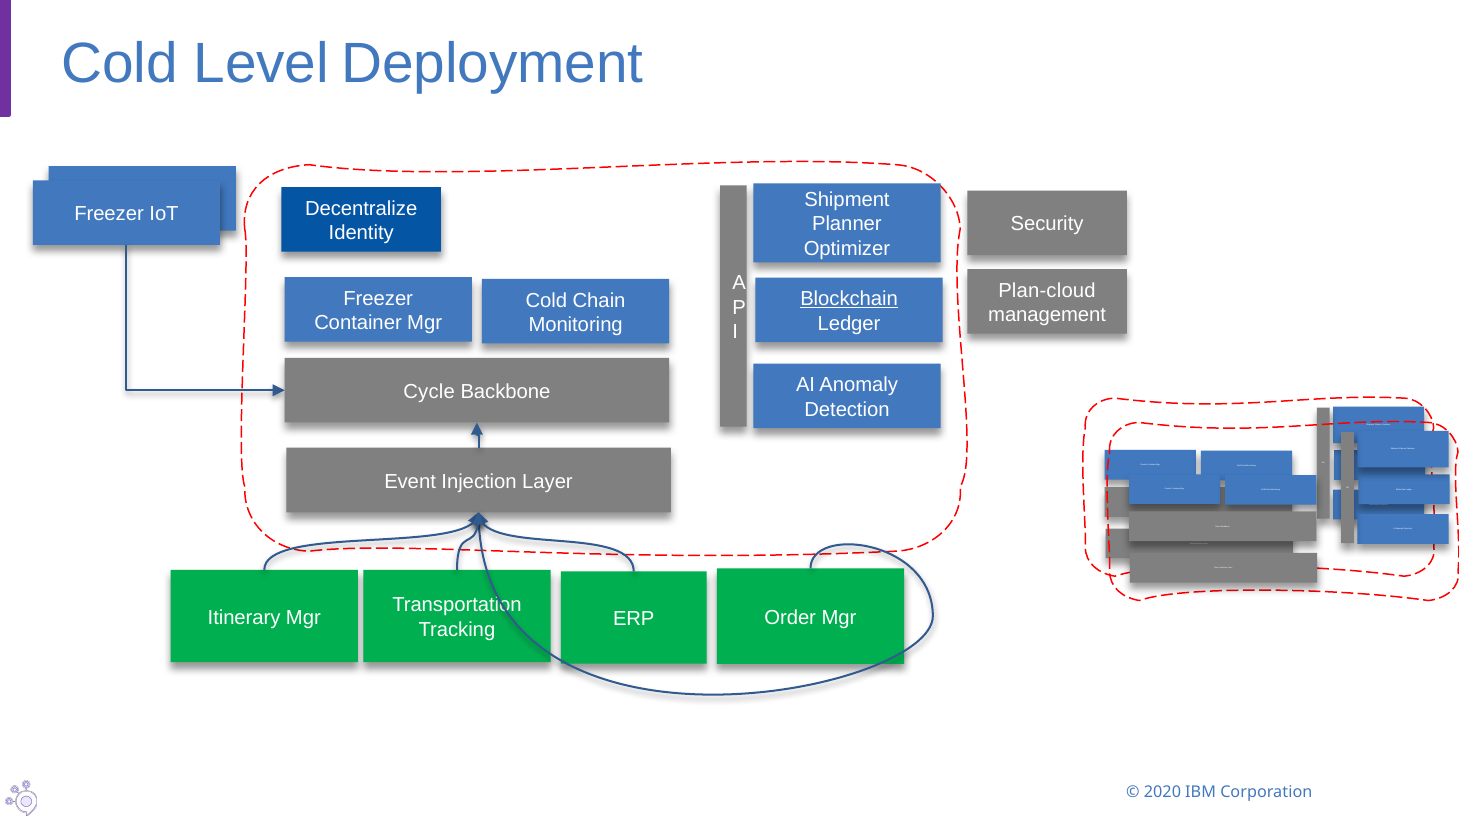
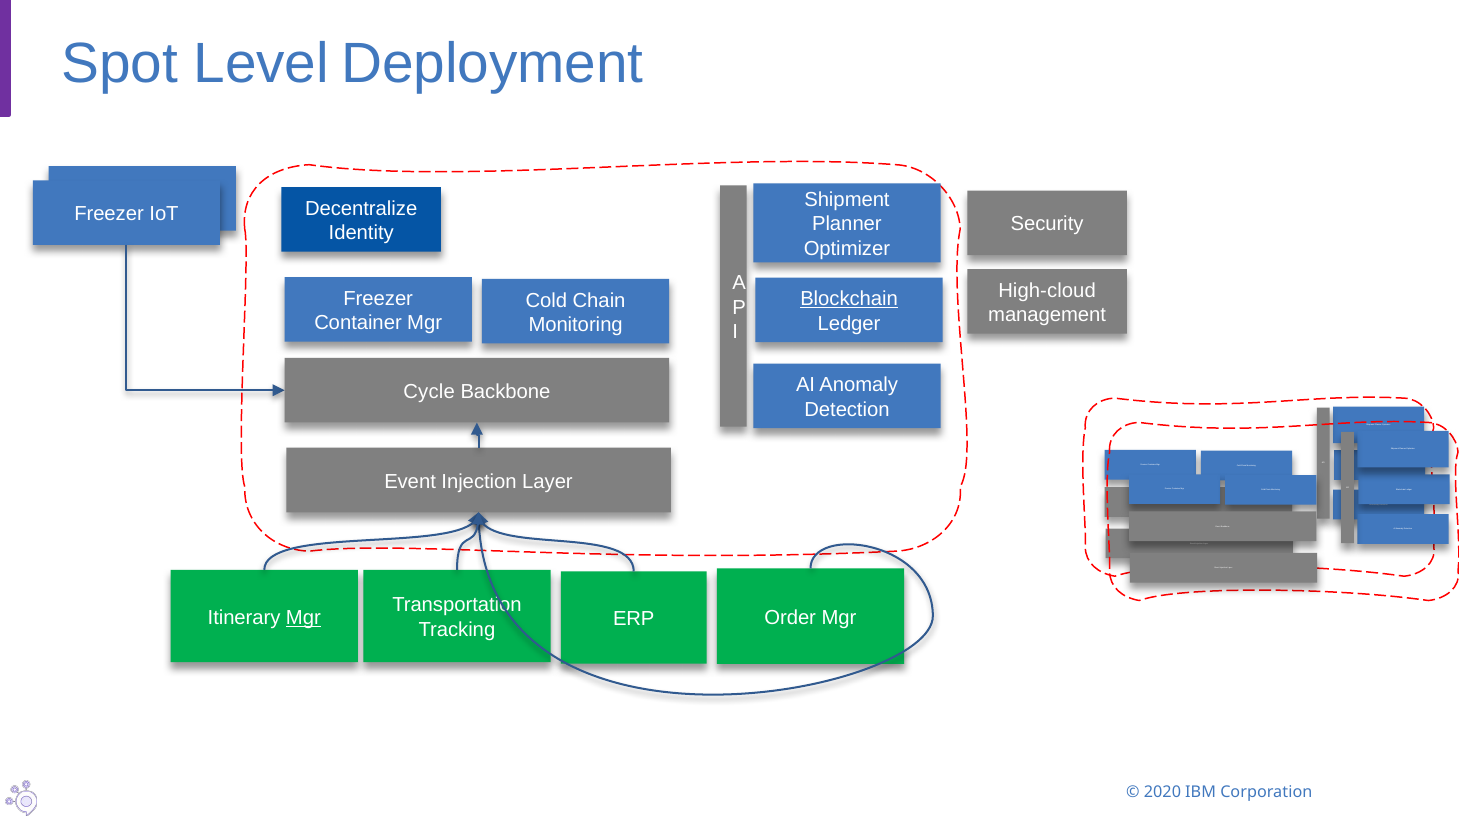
Cold at (120, 64): Cold -> Spot
Plan-cloud: Plan-cloud -> High-cloud
Mgr at (303, 617) underline: none -> present
